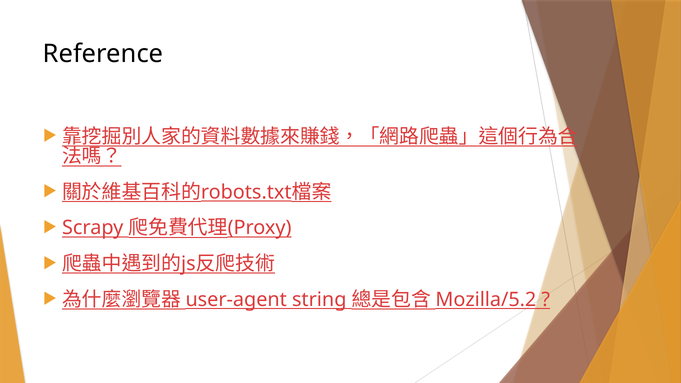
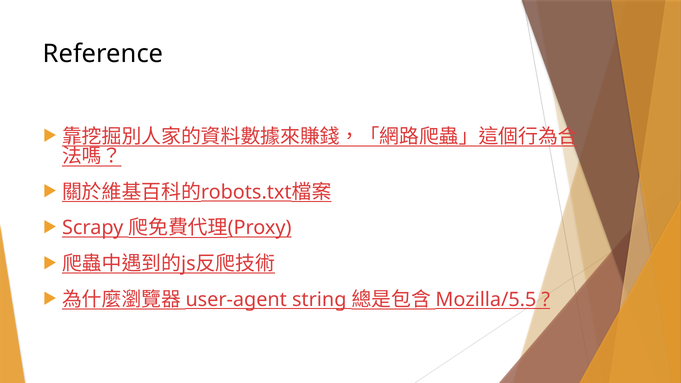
Mozilla/5.2: Mozilla/5.2 -> Mozilla/5.5
